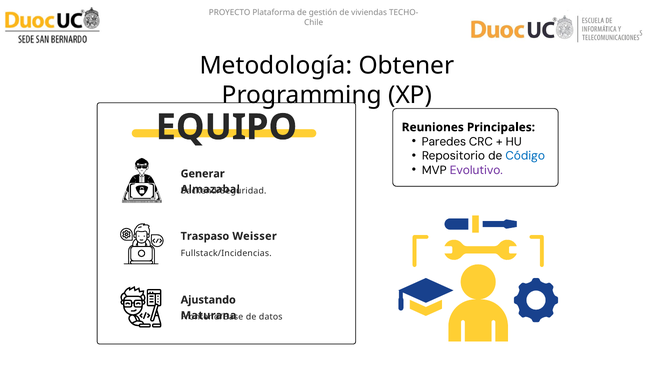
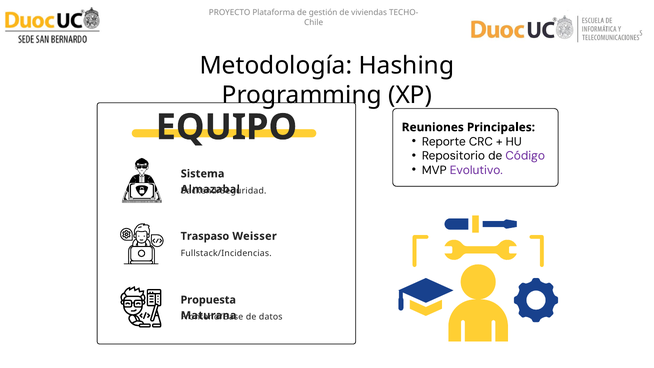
Obtener: Obtener -> Hashing
Paredes: Paredes -> Reporte
Código colour: blue -> purple
Generar: Generar -> Sistema
Ajustando: Ajustando -> Propuesta
